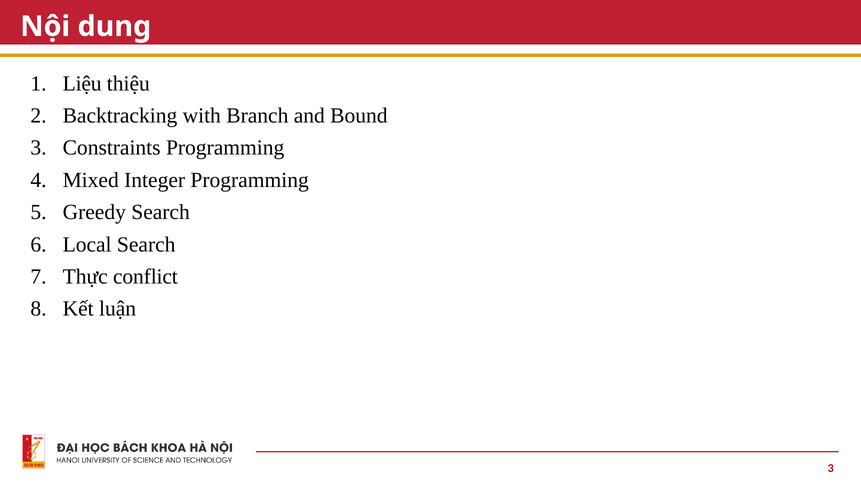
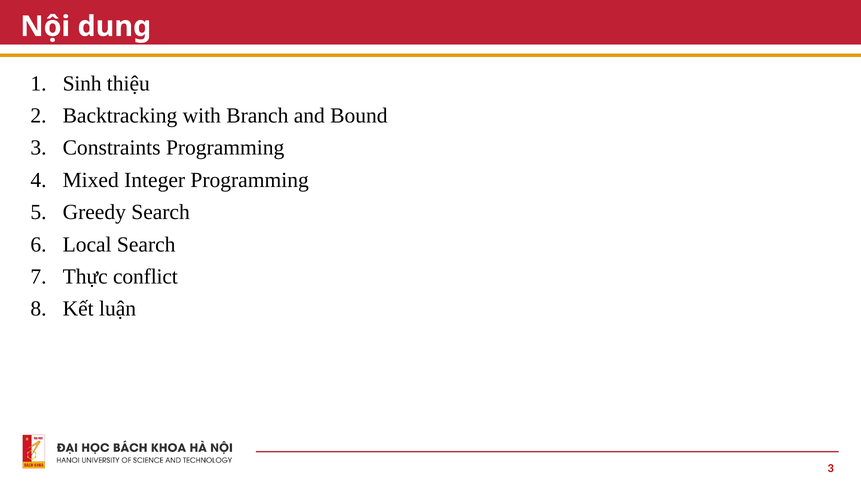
Liệu: Liệu -> Sinh
